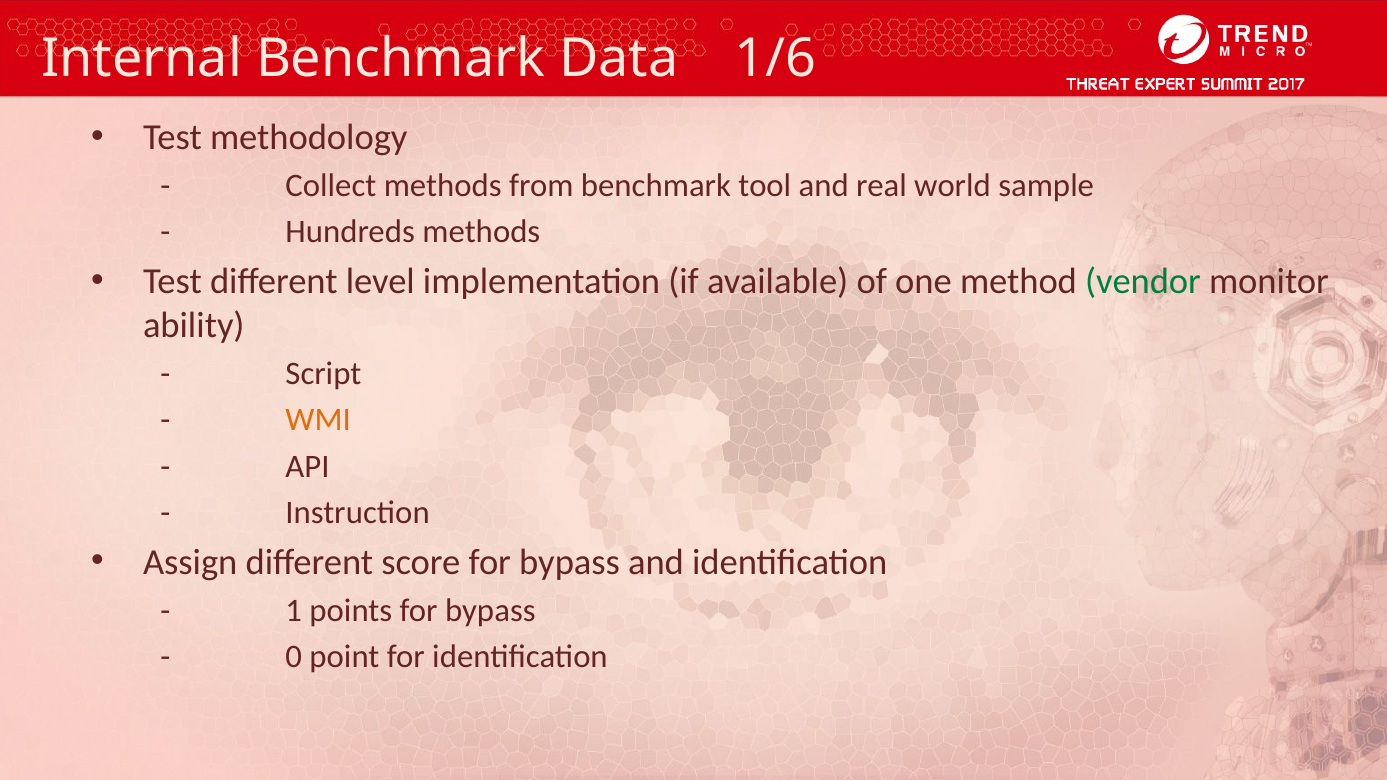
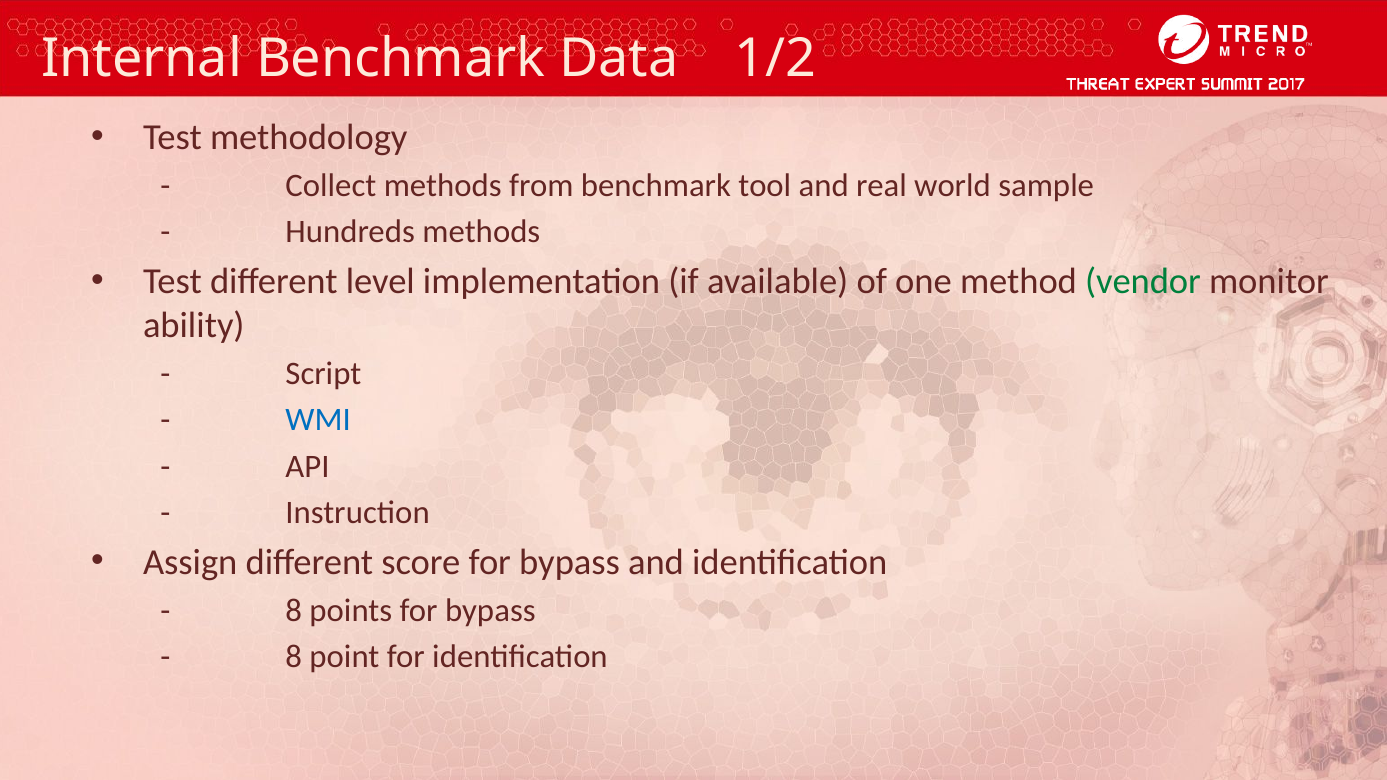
1/6: 1/6 -> 1/2
WMI colour: orange -> blue
1 at (294, 610): 1 -> 8
0 at (294, 657): 0 -> 8
